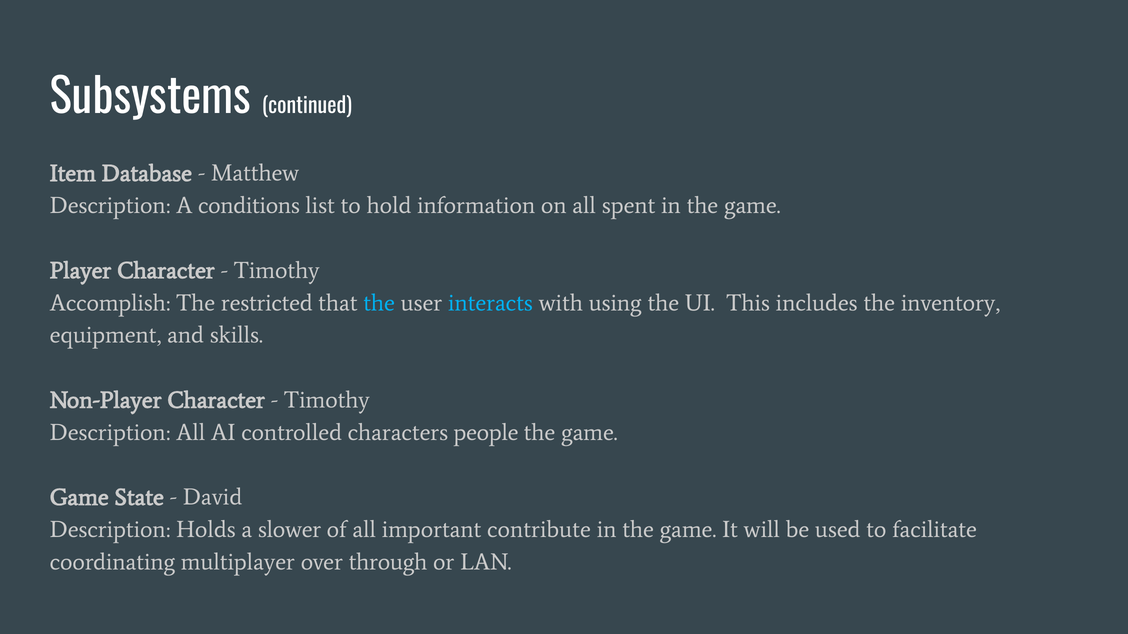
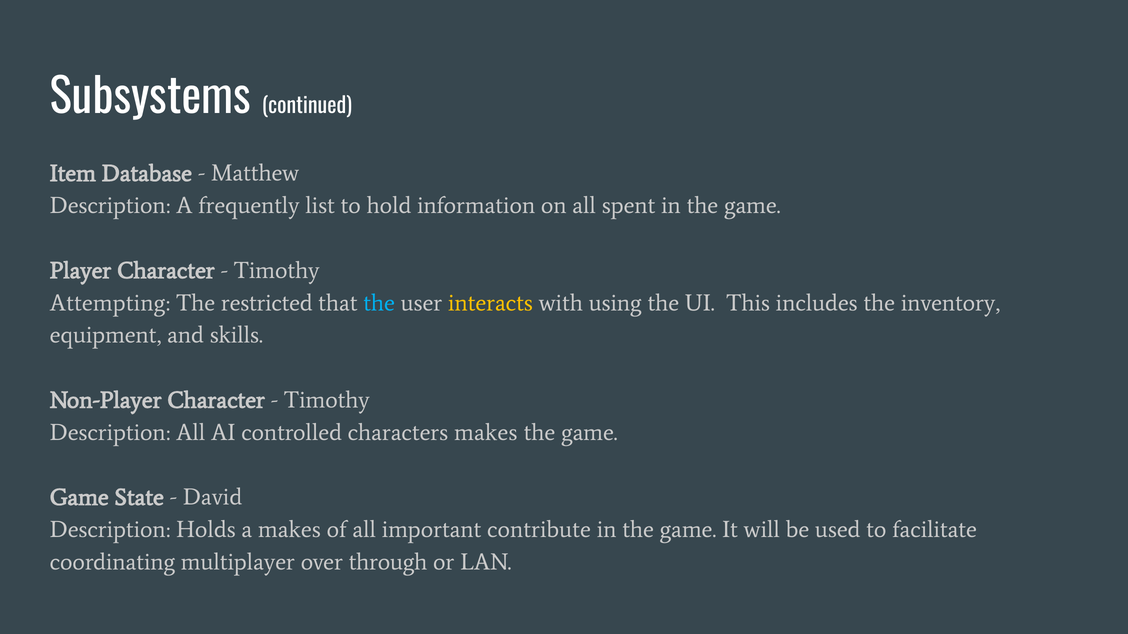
conditions: conditions -> frequently
Accomplish: Accomplish -> Attempting
interacts colour: light blue -> yellow
characters people: people -> makes
a slower: slower -> makes
